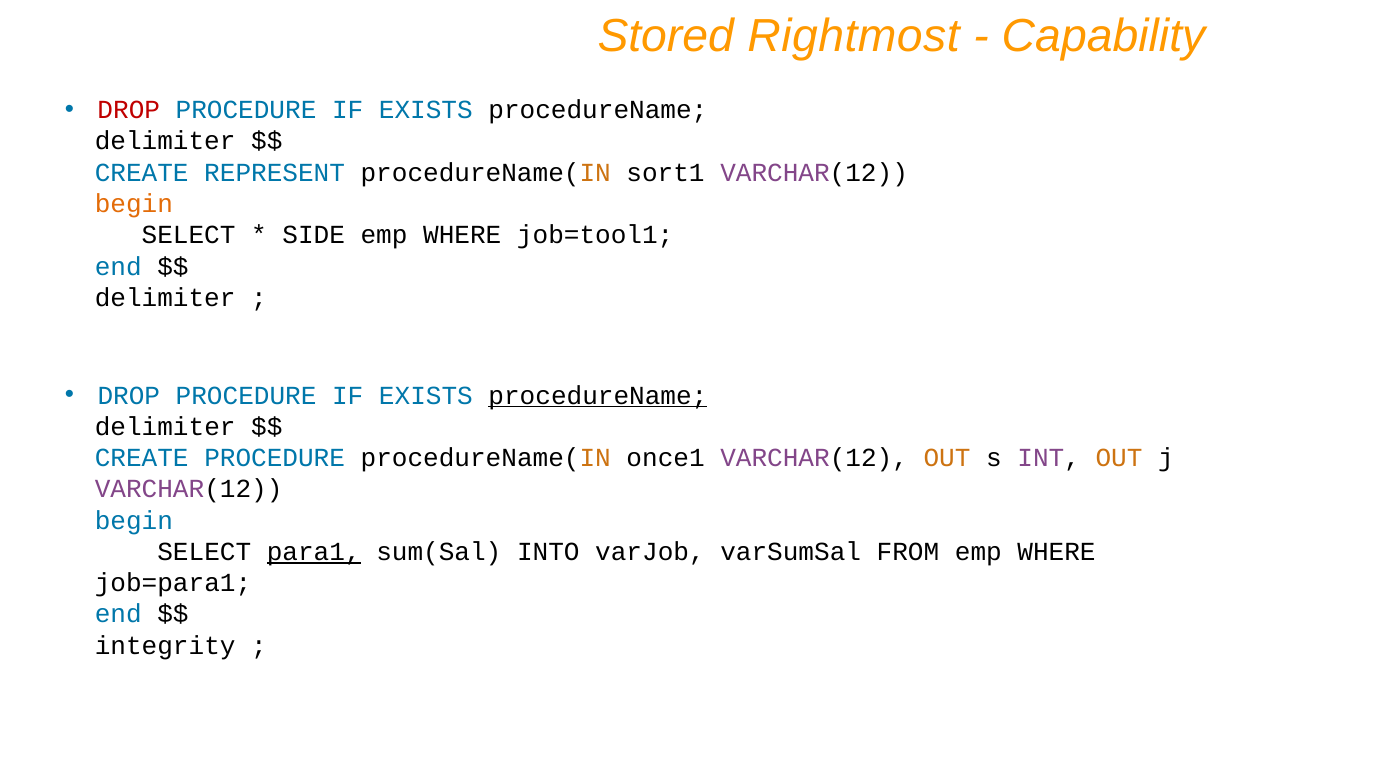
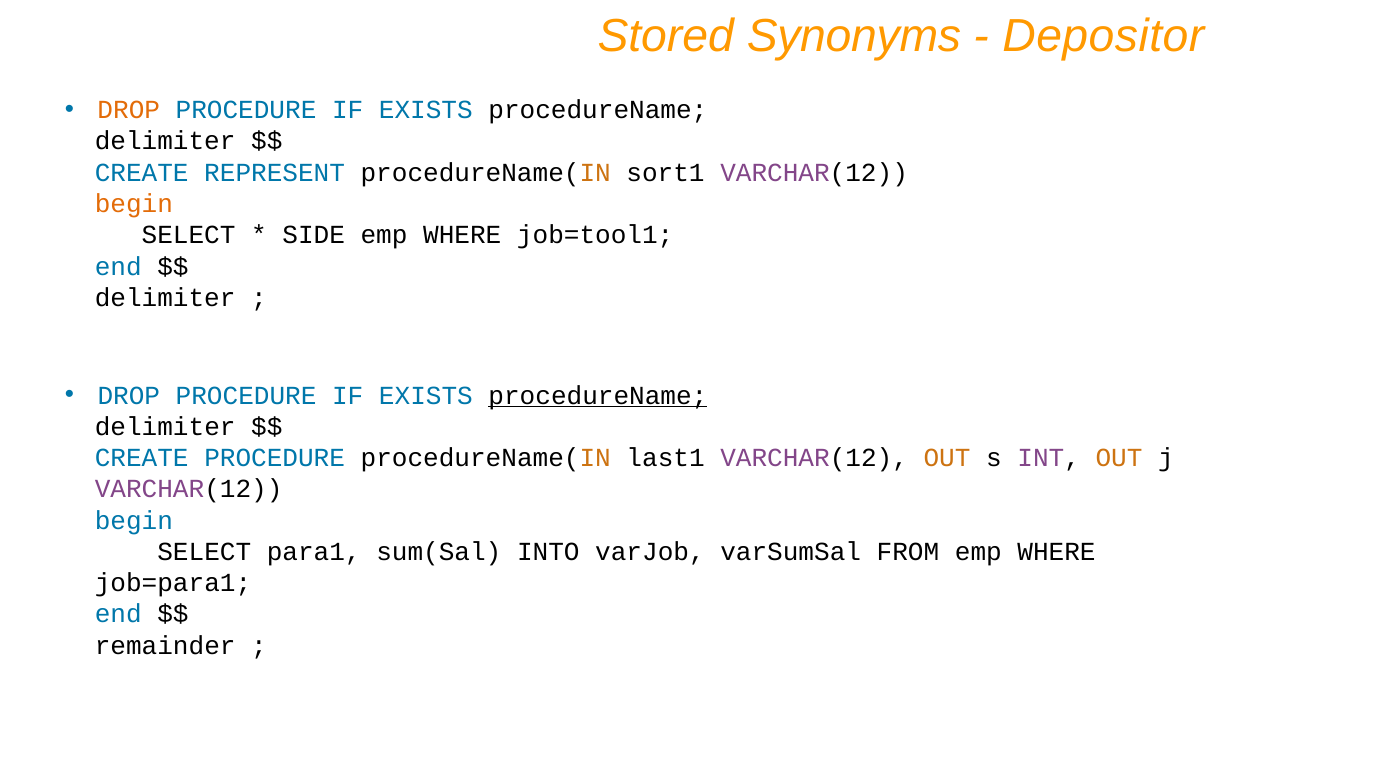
Rightmost: Rightmost -> Synonyms
Capability: Capability -> Depositor
DROP at (129, 110) colour: red -> orange
once1: once1 -> last1
para1 underline: present -> none
integrity: integrity -> remainder
